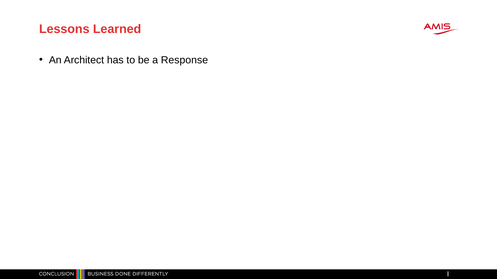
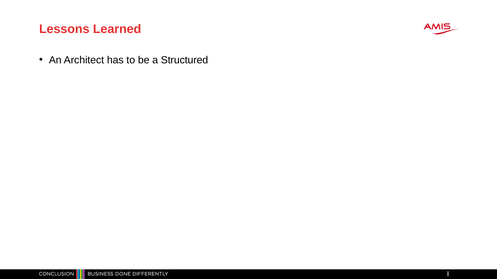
Response: Response -> Structured
